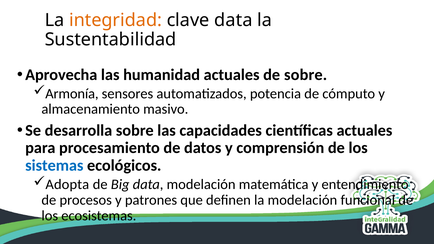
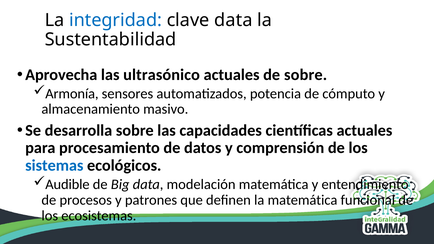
integridad colour: orange -> blue
humanidad: humanidad -> ultrasónico
Adopta: Adopta -> Audible
la modelación: modelación -> matemática
